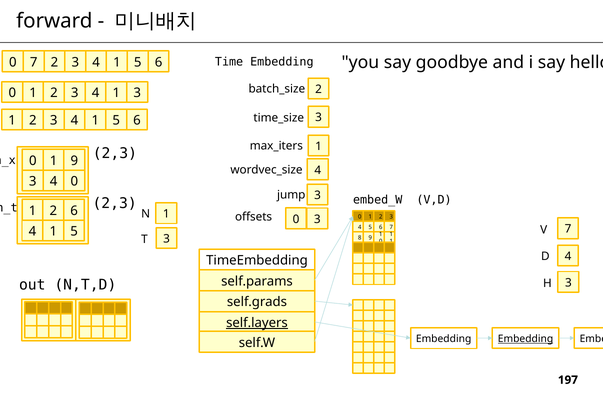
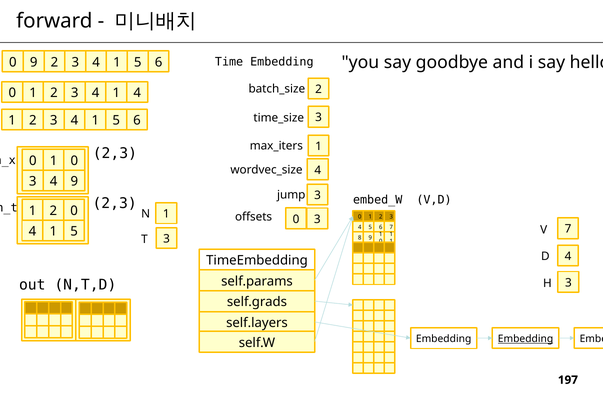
0 7: 7 -> 9
1 3: 3 -> 4
0 1 9: 9 -> 0
4 0: 0 -> 9
2 6: 6 -> 0
self.layers underline: present -> none
